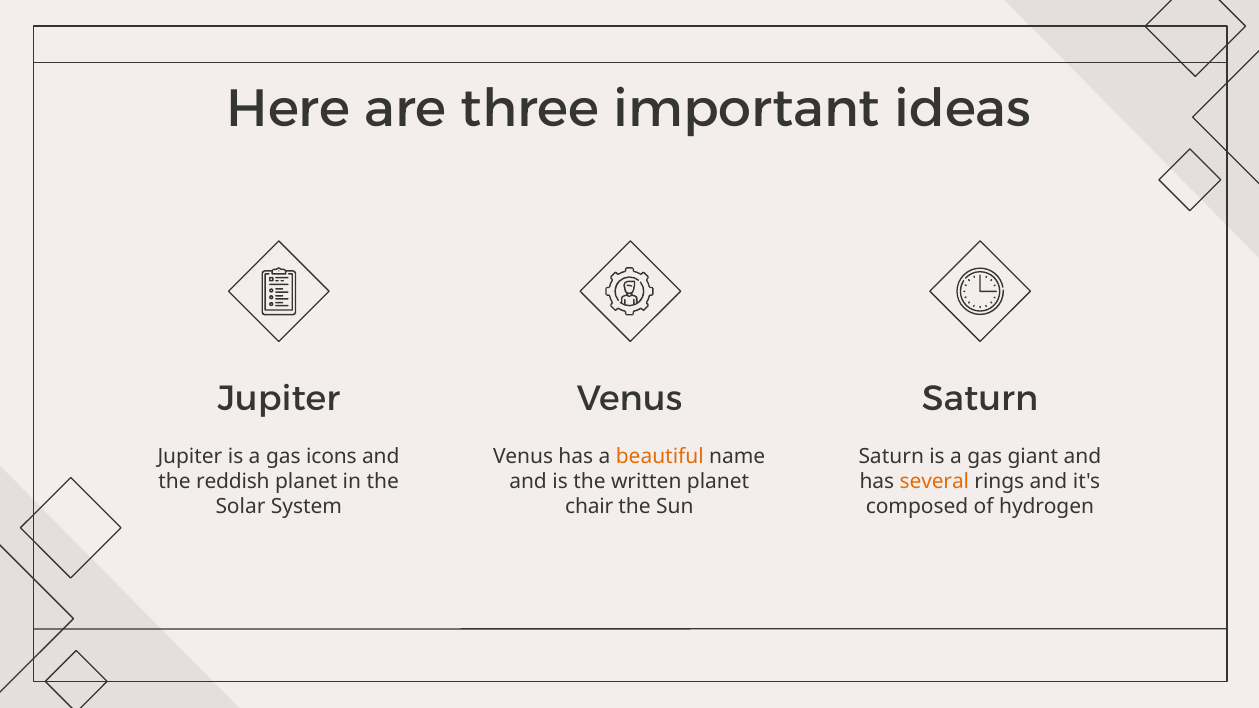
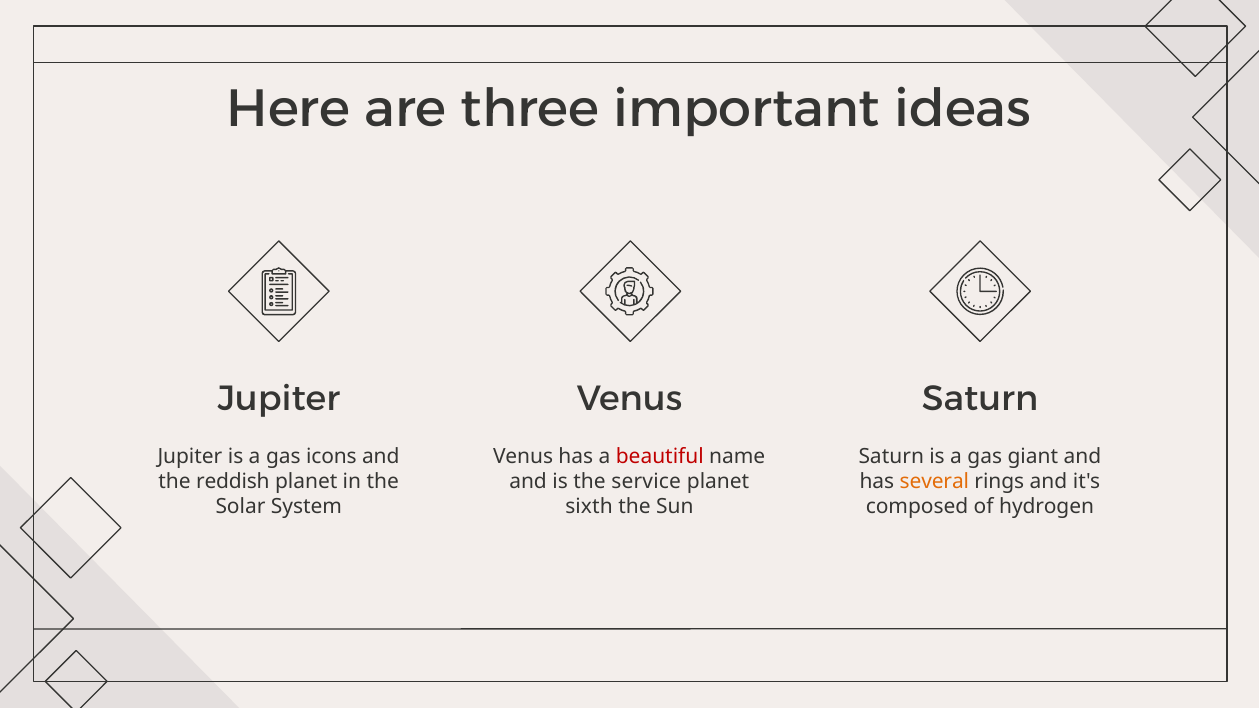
beautiful colour: orange -> red
written: written -> service
chair: chair -> sixth
